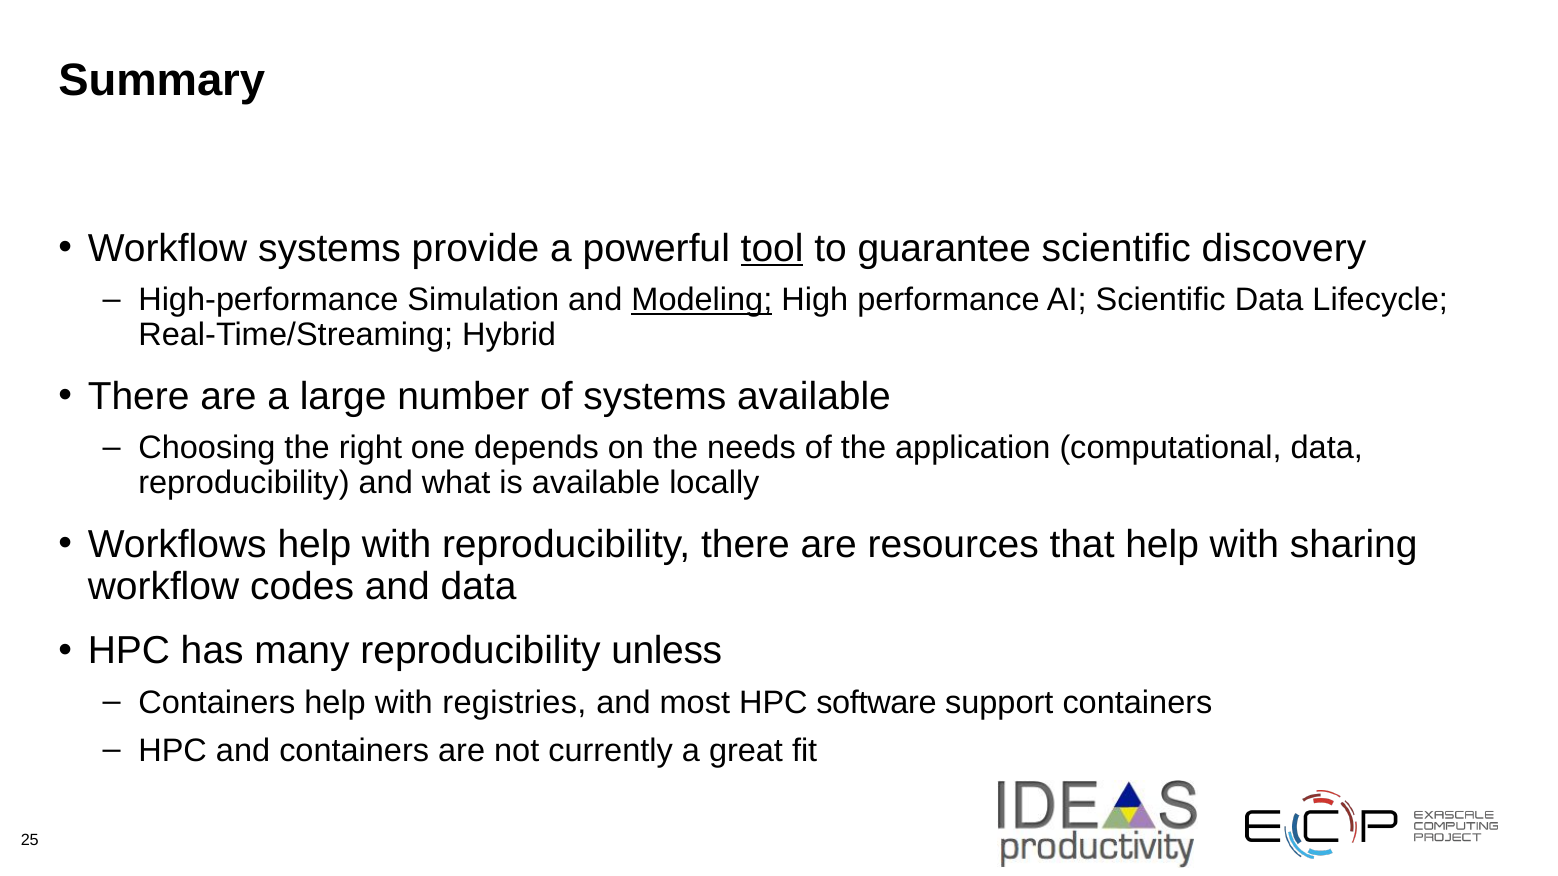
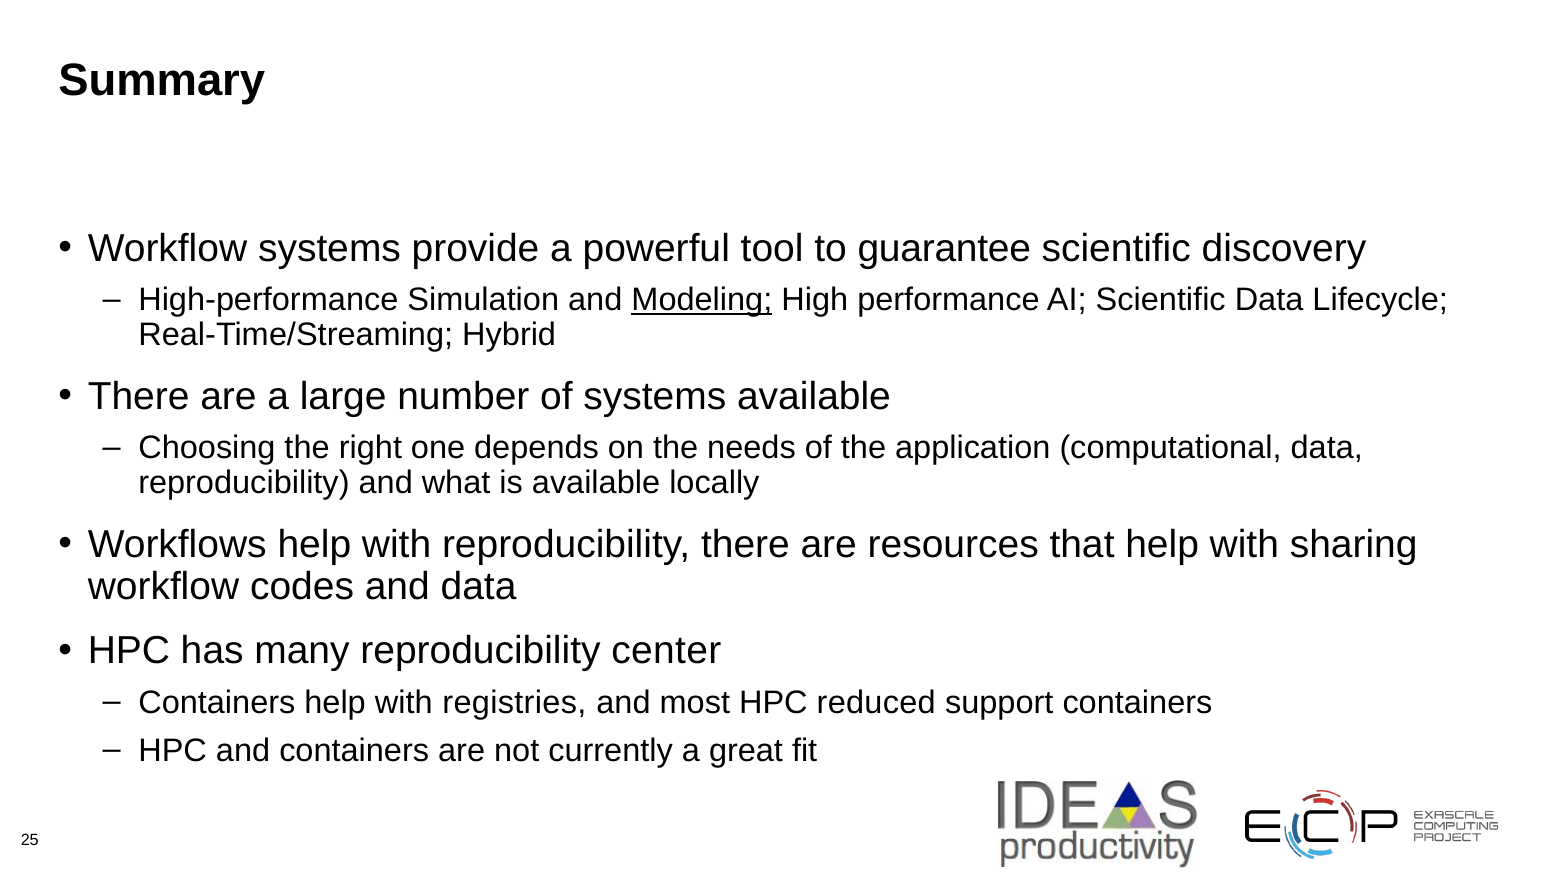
tool underline: present -> none
unless: unless -> center
software: software -> reduced
